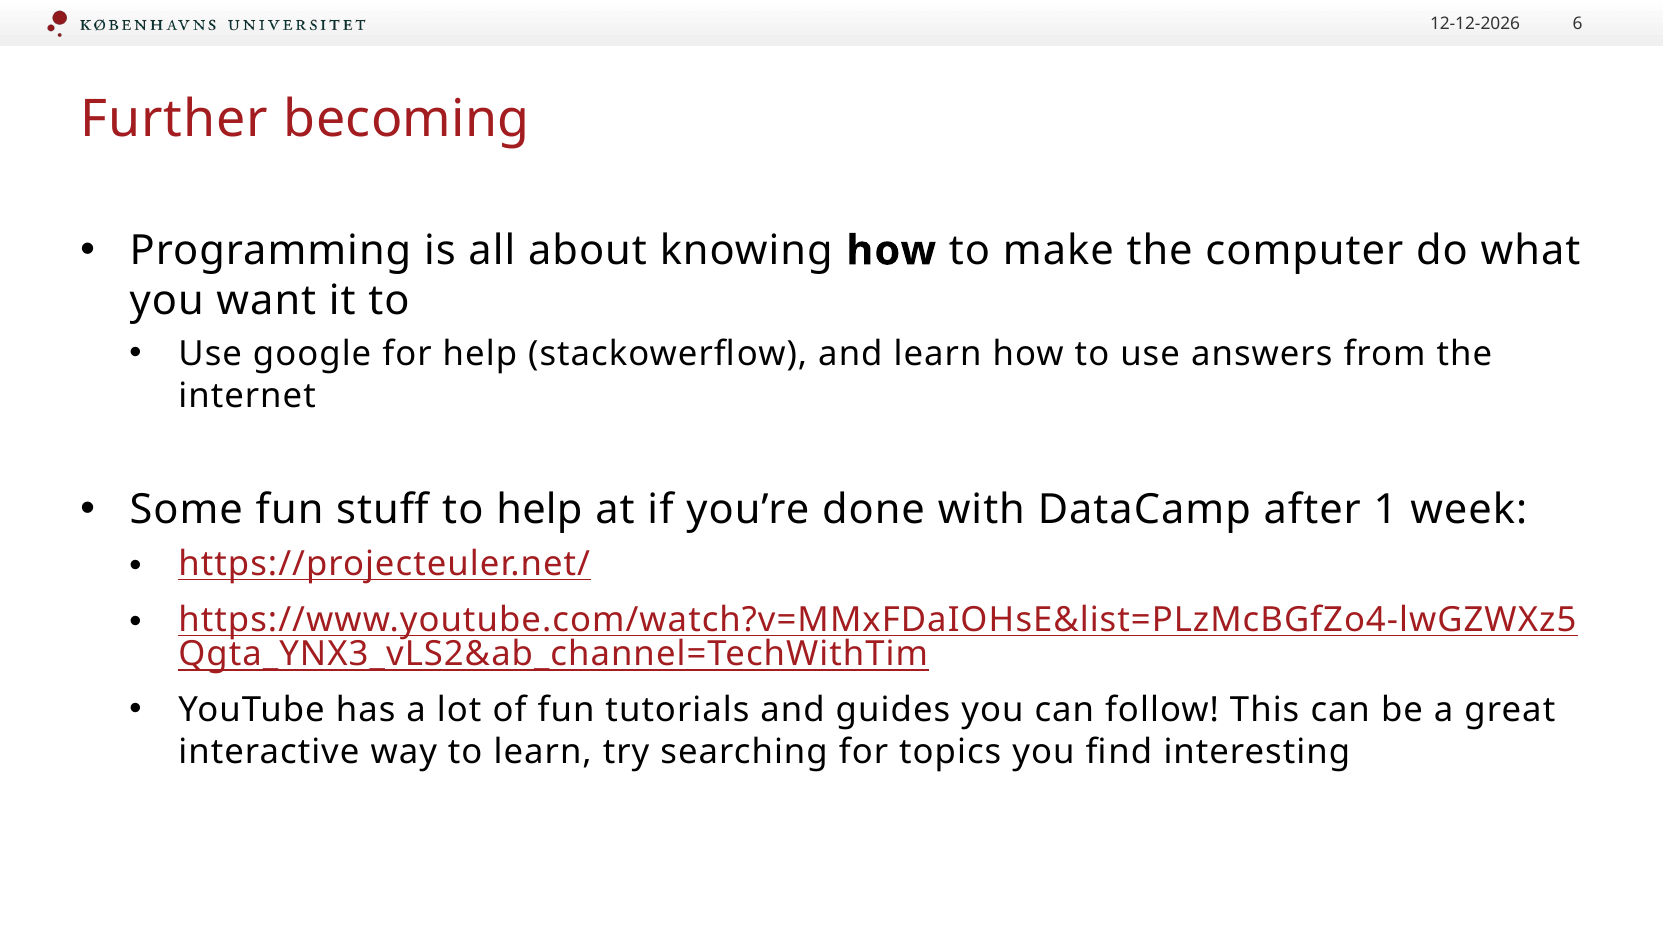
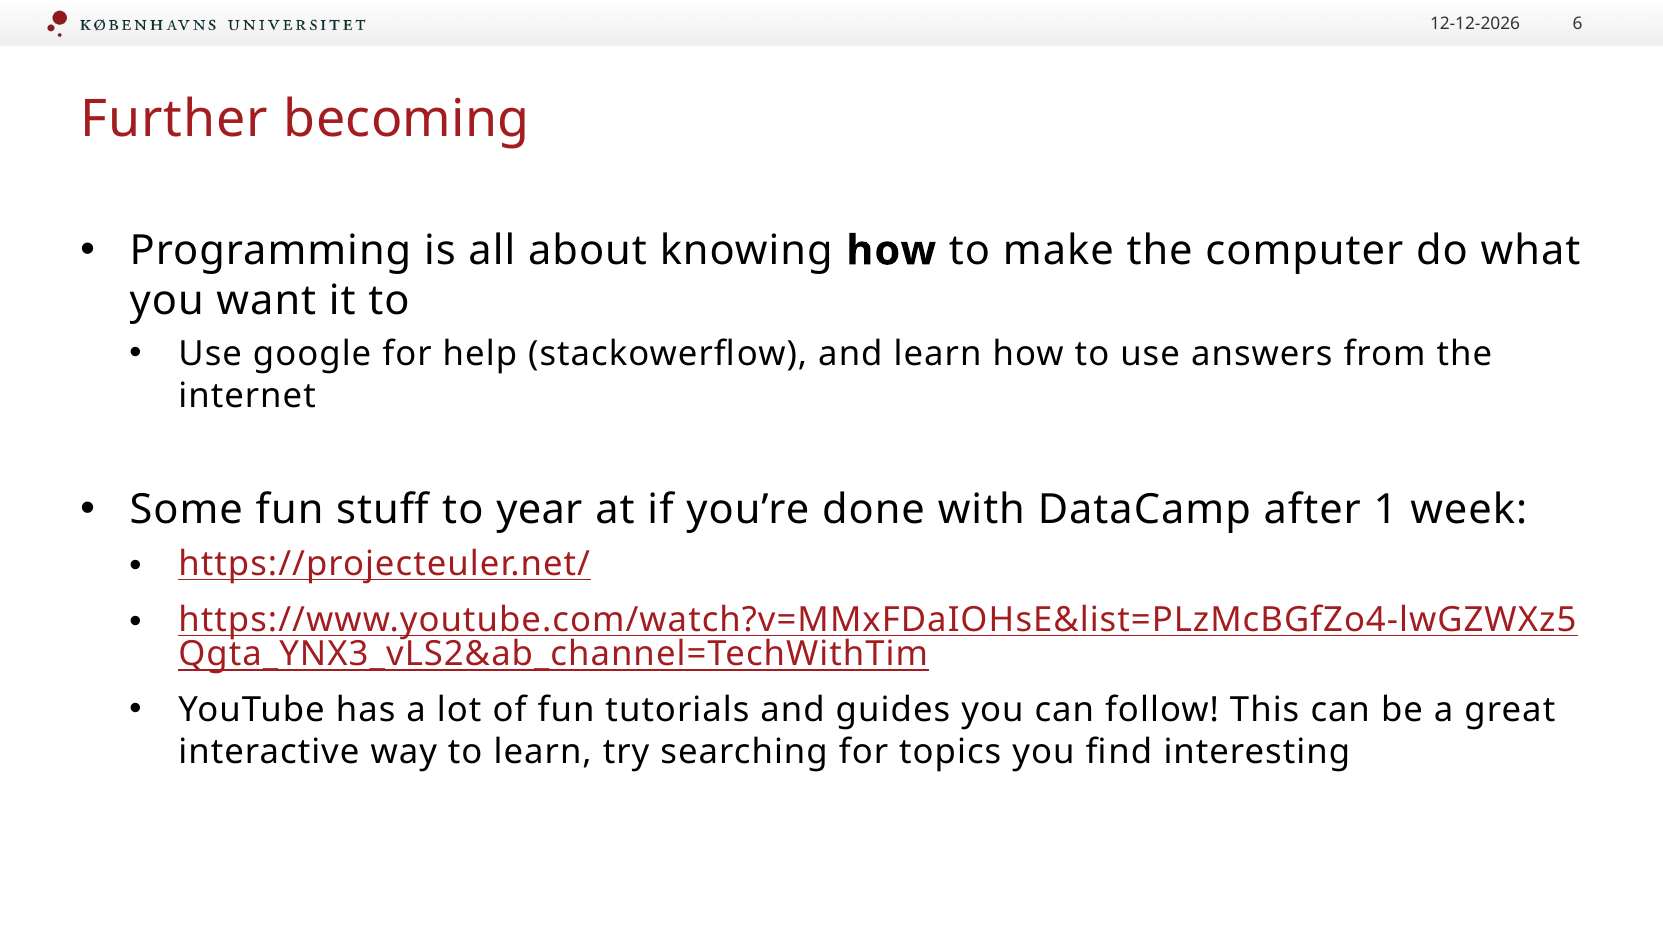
to help: help -> year
